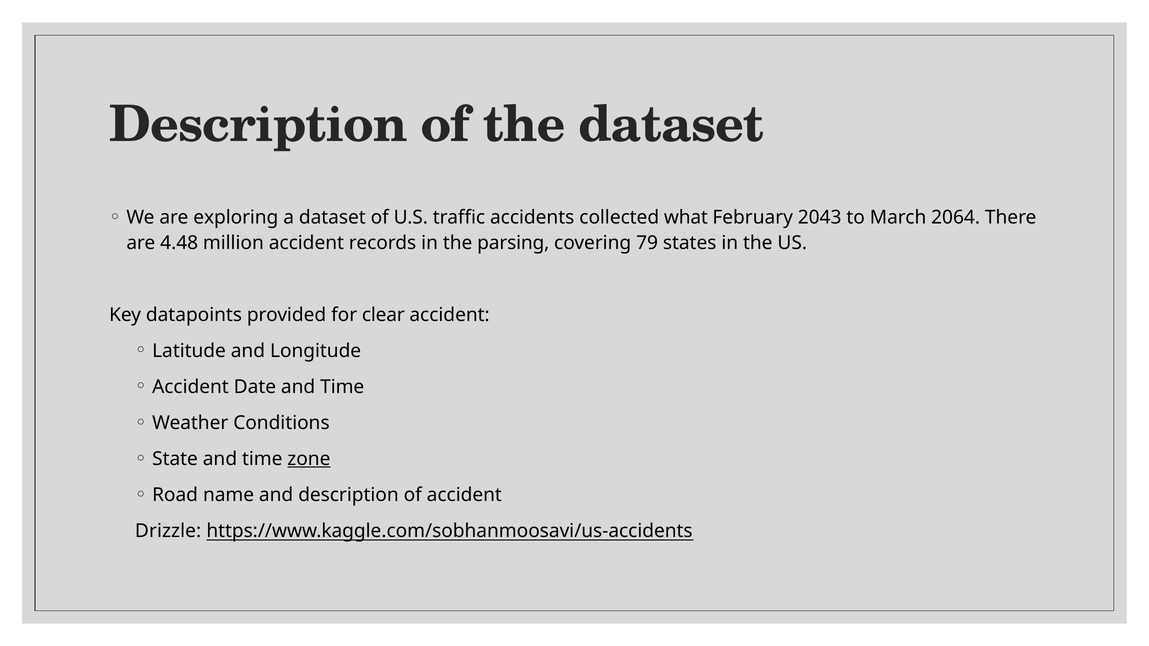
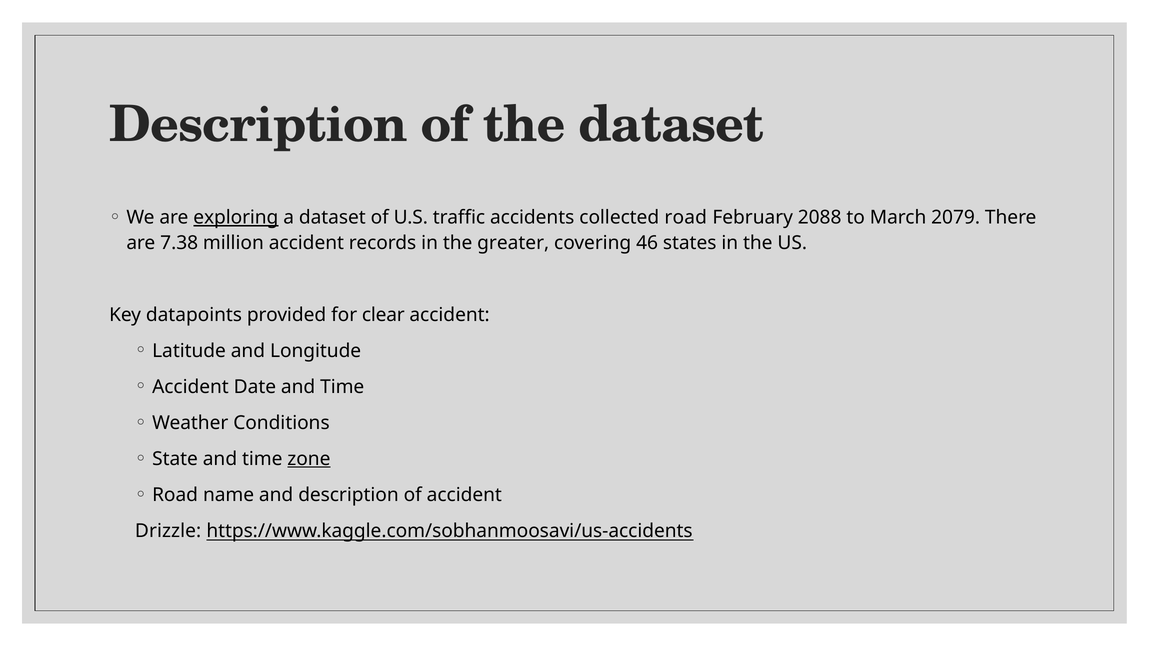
exploring underline: none -> present
collected what: what -> road
2043: 2043 -> 2088
2064: 2064 -> 2079
4.48: 4.48 -> 7.38
parsing: parsing -> greater
79: 79 -> 46
